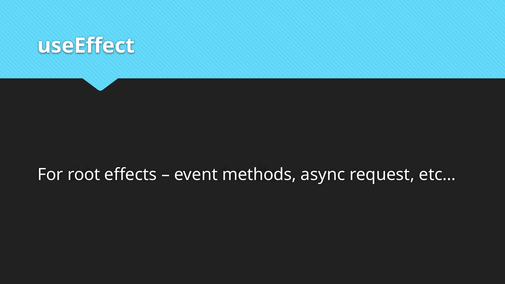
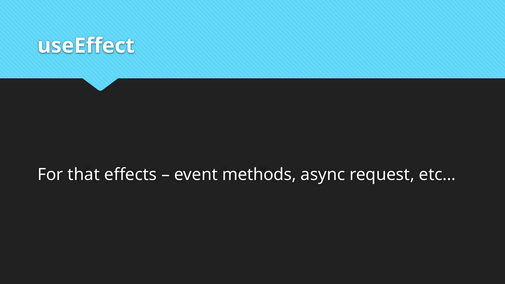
root: root -> that
